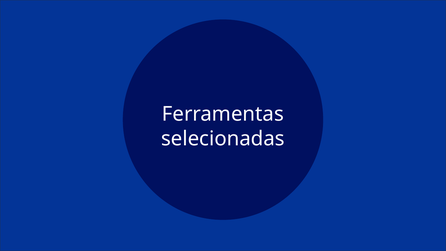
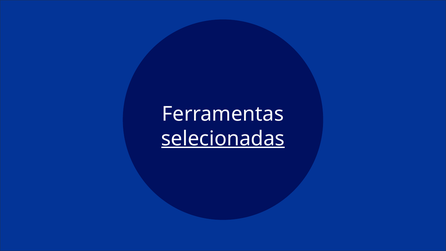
selecionadas underline: none -> present
